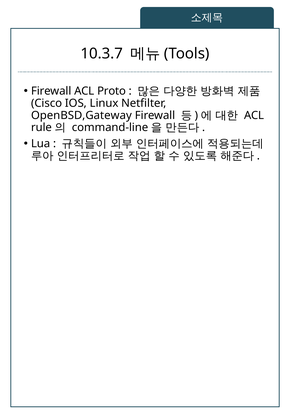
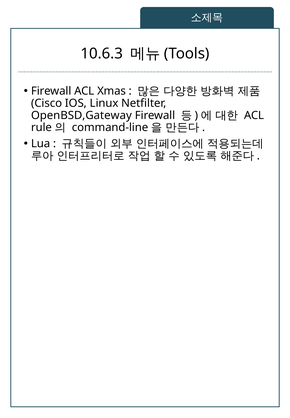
10.3.7: 10.3.7 -> 10.6.3
Proto: Proto -> Xmas
